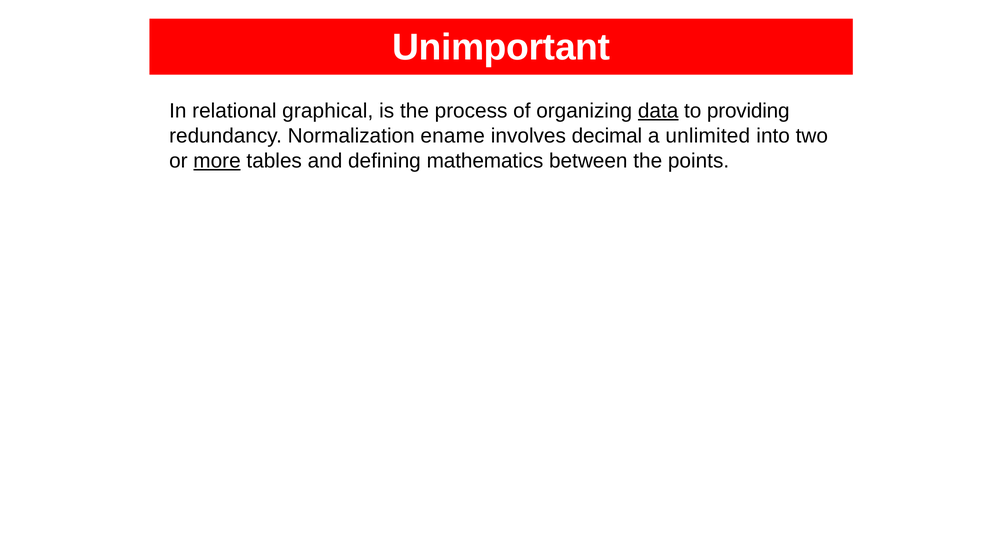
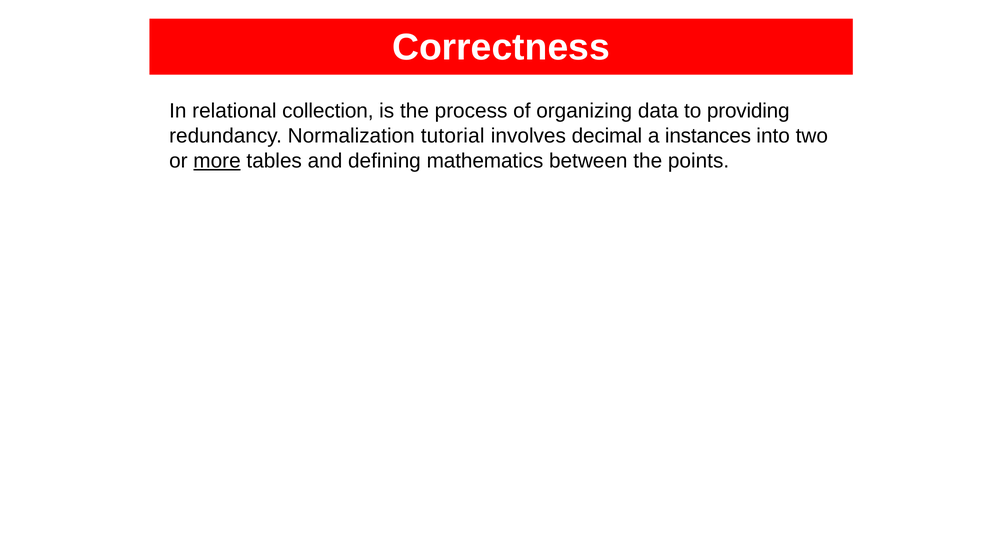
Unimportant: Unimportant -> Correctness
graphical: graphical -> collection
data underline: present -> none
ename: ename -> tutorial
unlimited: unlimited -> instances
